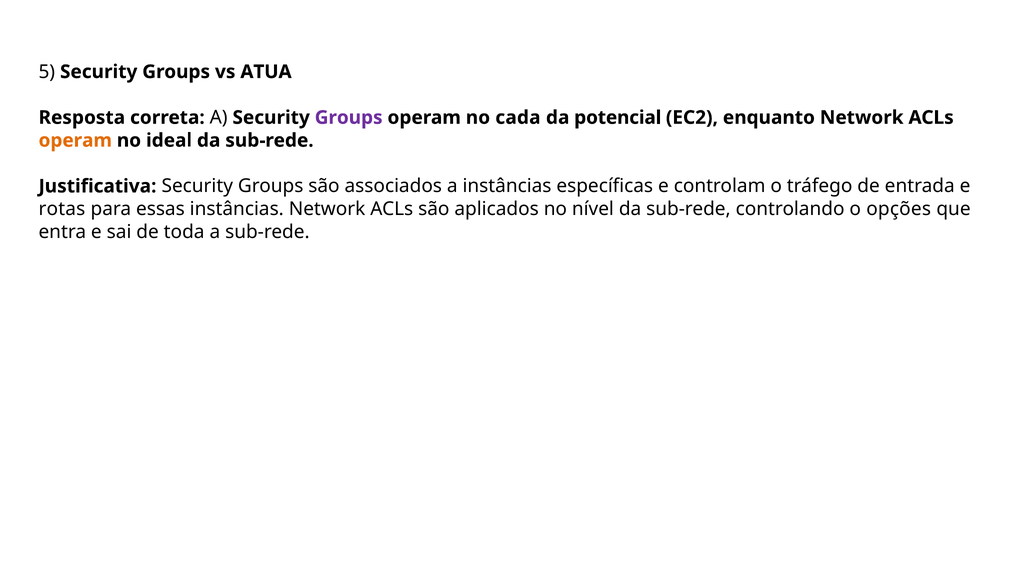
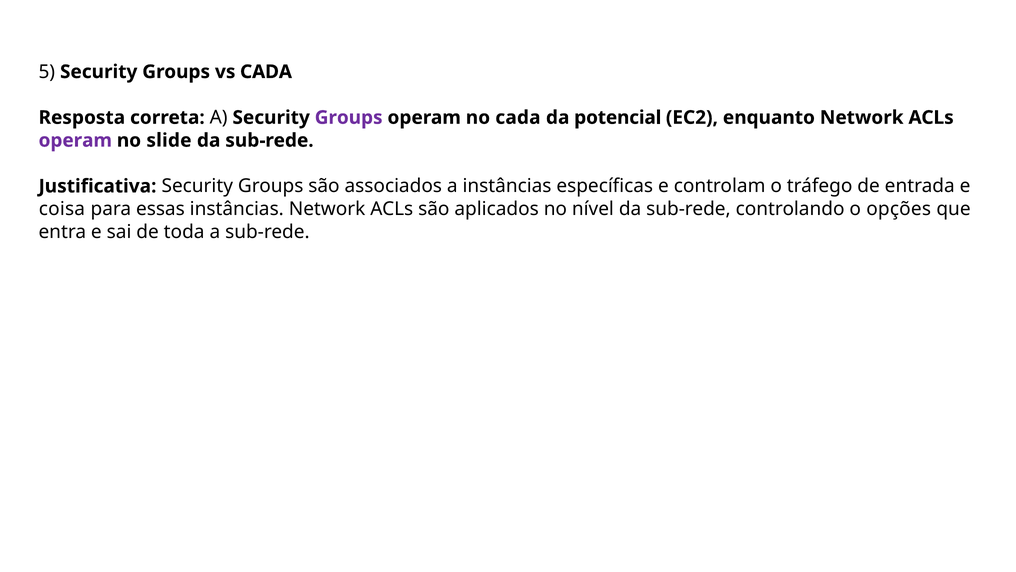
vs ATUA: ATUA -> CADA
operam at (75, 140) colour: orange -> purple
ideal: ideal -> slide
rotas: rotas -> coisa
